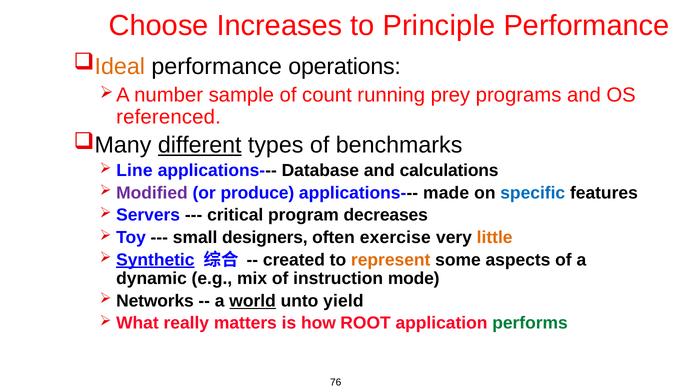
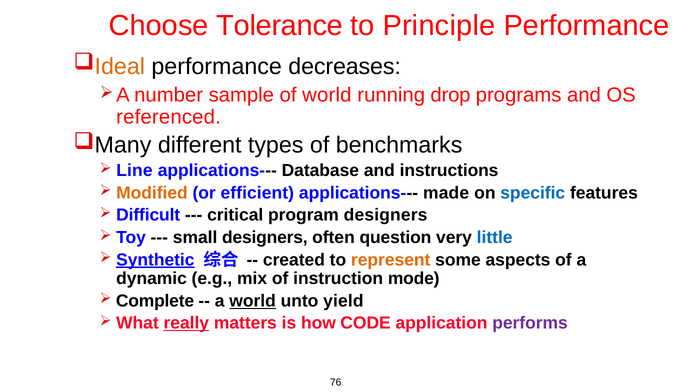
Increases: Increases -> Tolerance
operations: operations -> decreases
of count: count -> world
prey: prey -> drop
different underline: present -> none
calculations: calculations -> instructions
Modified colour: purple -> orange
produce: produce -> efficient
Servers: Servers -> Difficult
program decreases: decreases -> designers
exercise: exercise -> question
little colour: orange -> blue
Networks: Networks -> Complete
really underline: none -> present
ROOT: ROOT -> CODE
performs colour: green -> purple
